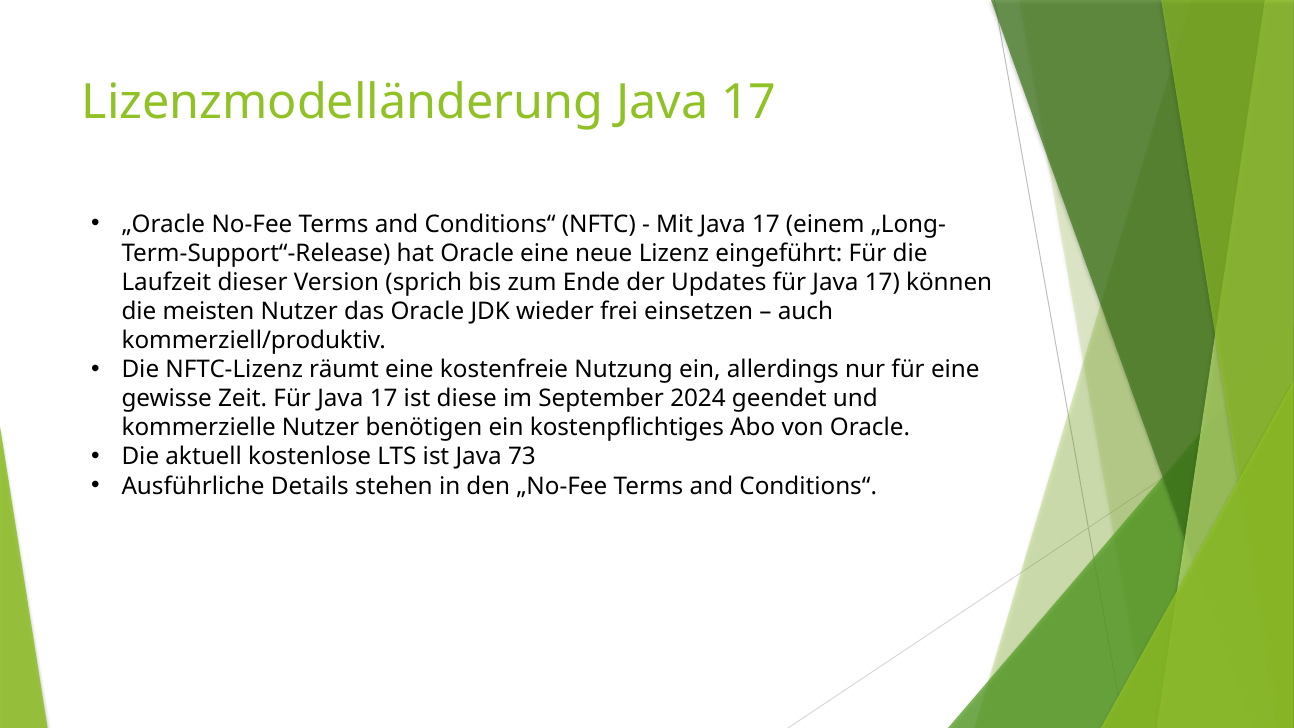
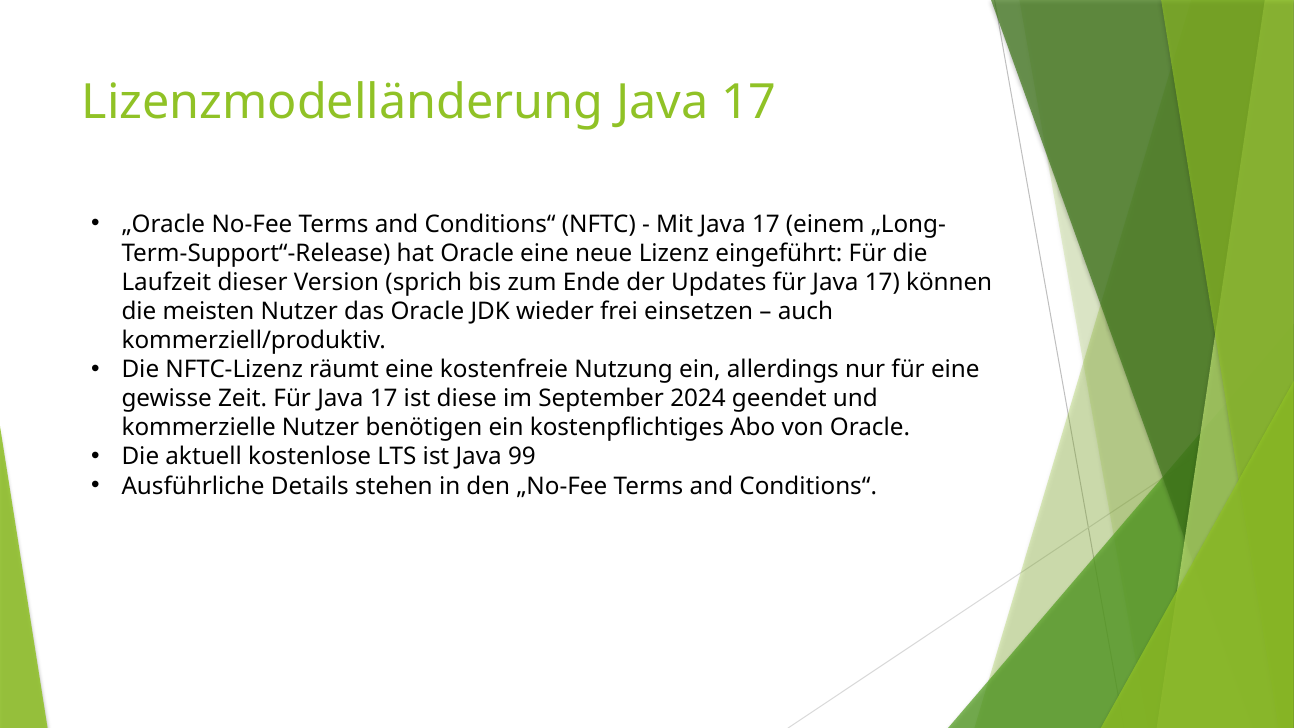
73: 73 -> 99
